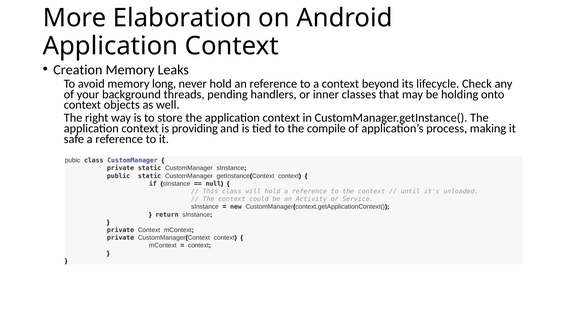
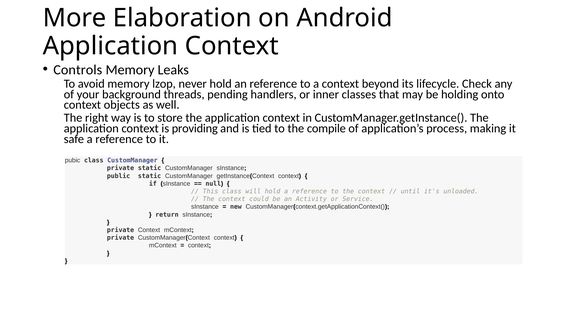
Creation: Creation -> Controls
long: long -> lzop
